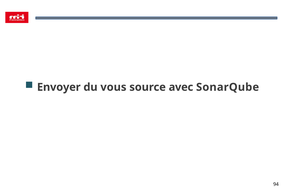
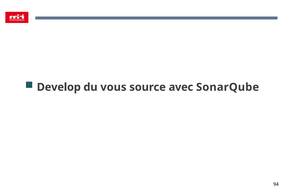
Envoyer: Envoyer -> Develop
